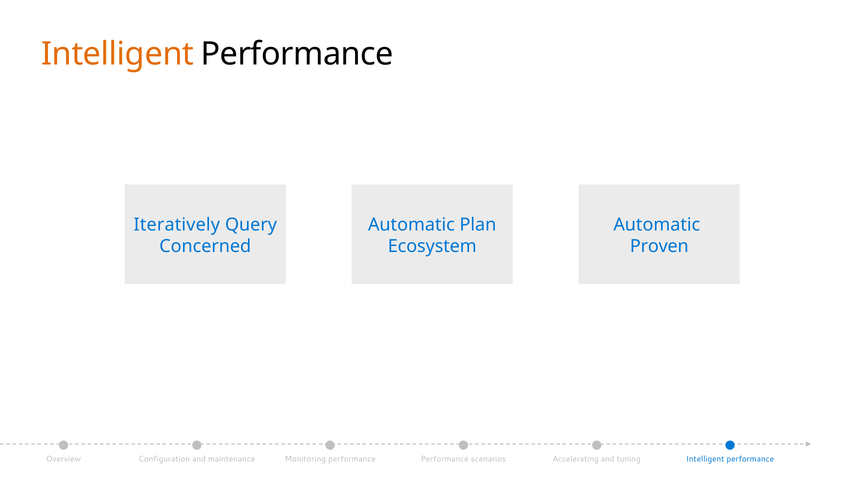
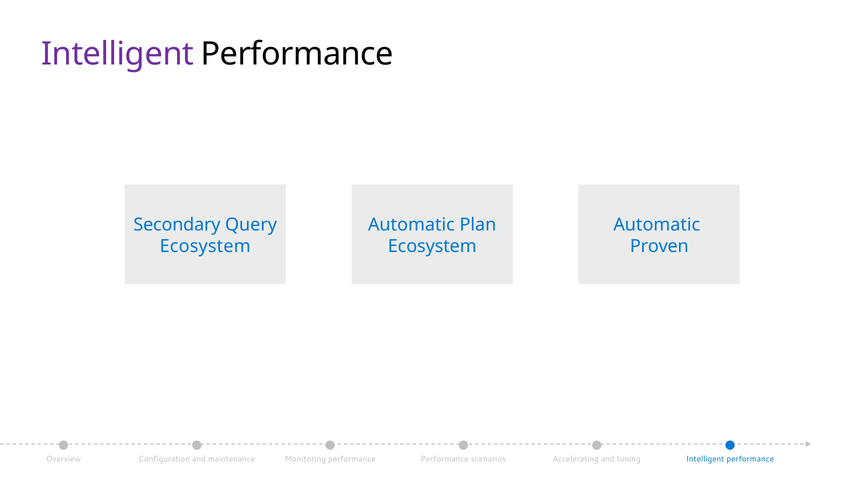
Intelligent at (118, 54) colour: orange -> purple
Iteratively: Iteratively -> Secondary
Concerned at (205, 246): Concerned -> Ecosystem
